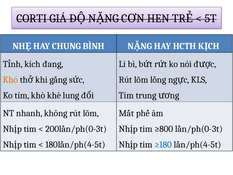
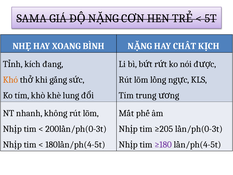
CORTI: CORTI -> SAMA
CHUNG: CHUNG -> XOANG
HCTH: HCTH -> CHẤT
≥800: ≥800 -> ≥205
≥180 colour: blue -> purple
